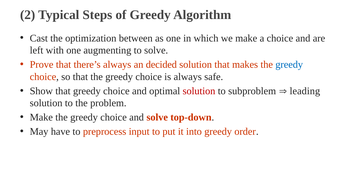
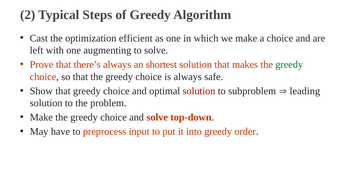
between: between -> efficient
decided: decided -> shortest
greedy at (289, 64) colour: blue -> green
